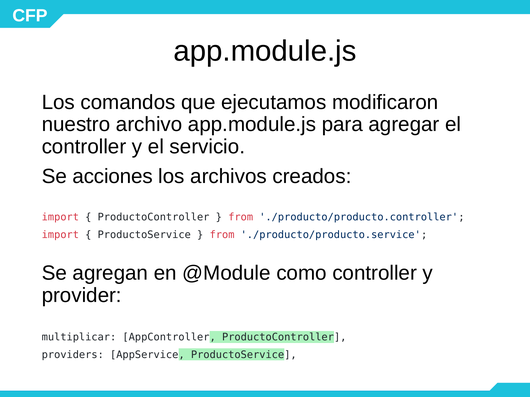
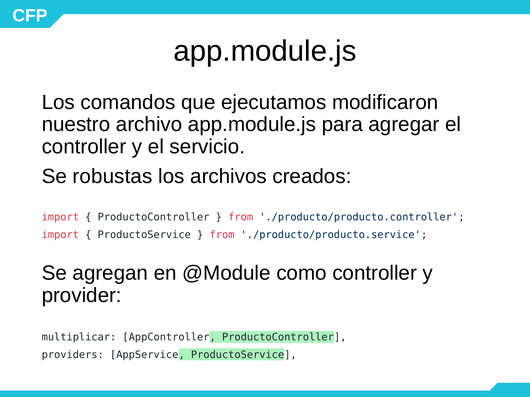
acciones: acciones -> robustas
